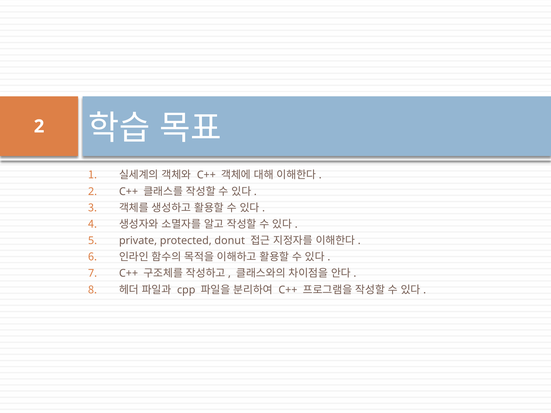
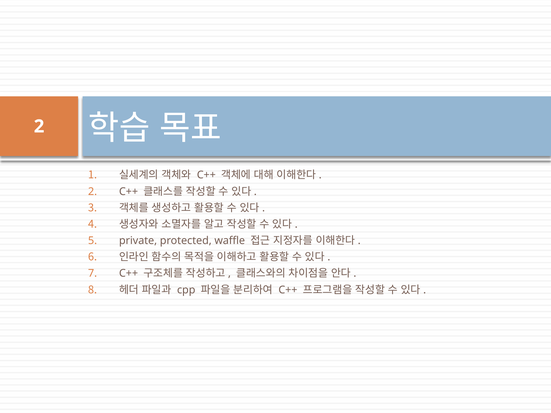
donut: donut -> waffle
